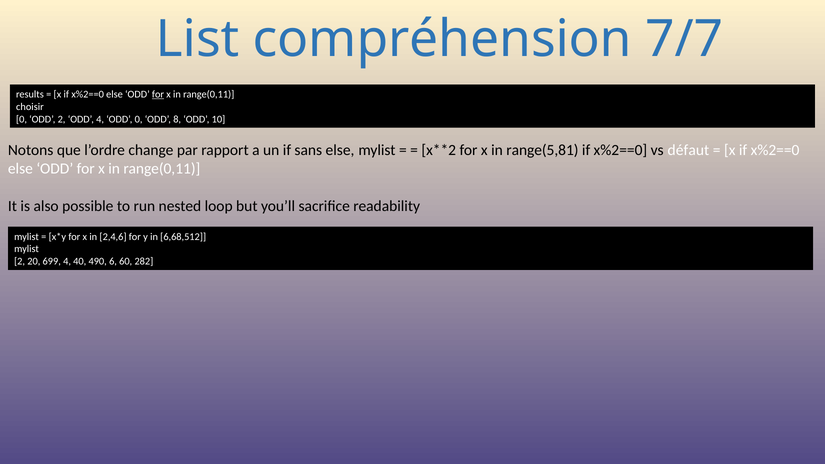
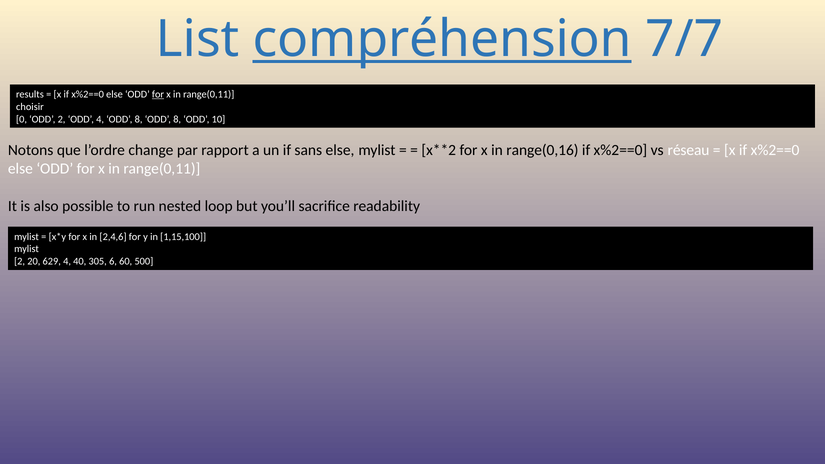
compréhension underline: none -> present
4 ODD 0: 0 -> 8
range(5,81: range(5,81 -> range(0,16
défaut: défaut -> réseau
6,68,512: 6,68,512 -> 1,15,100
699: 699 -> 629
490: 490 -> 305
282: 282 -> 500
